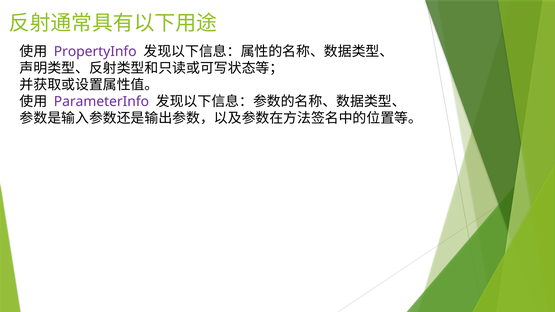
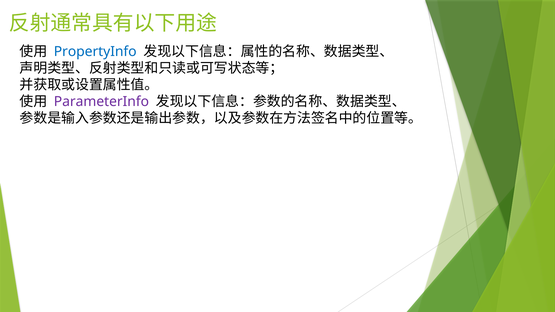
PropertyInfo colour: purple -> blue
